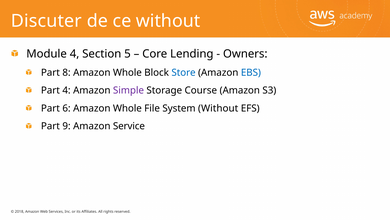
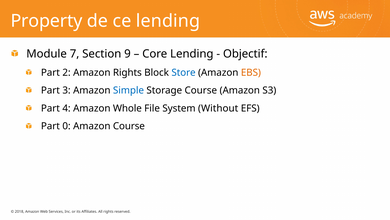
Discuter: Discuter -> Property
ce without: without -> lending
Module 4: 4 -> 7
5: 5 -> 9
Owners: Owners -> Objectif
8: 8 -> 2
Whole at (127, 72): Whole -> Rights
EBS colour: blue -> orange
Part 4: 4 -> 3
Simple colour: purple -> blue
6: 6 -> 4
9: 9 -> 0
Amazon Service: Service -> Course
